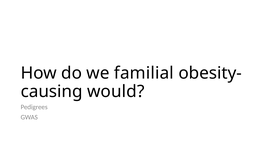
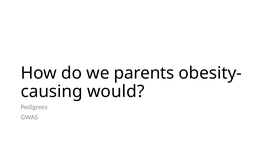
familial: familial -> parents
